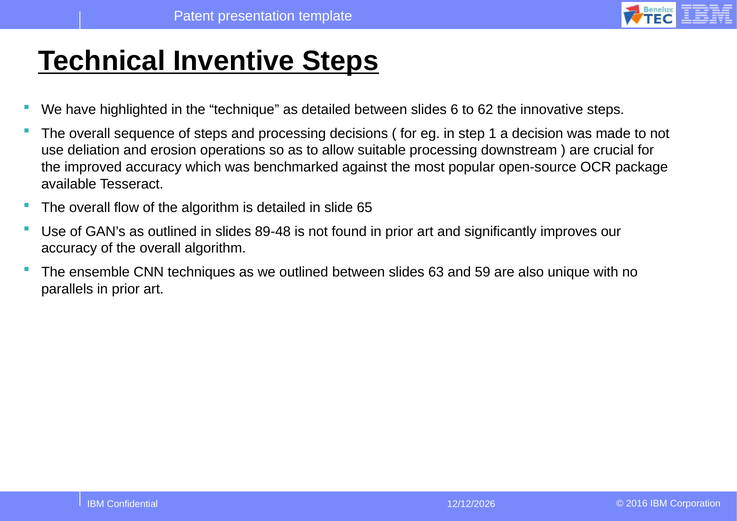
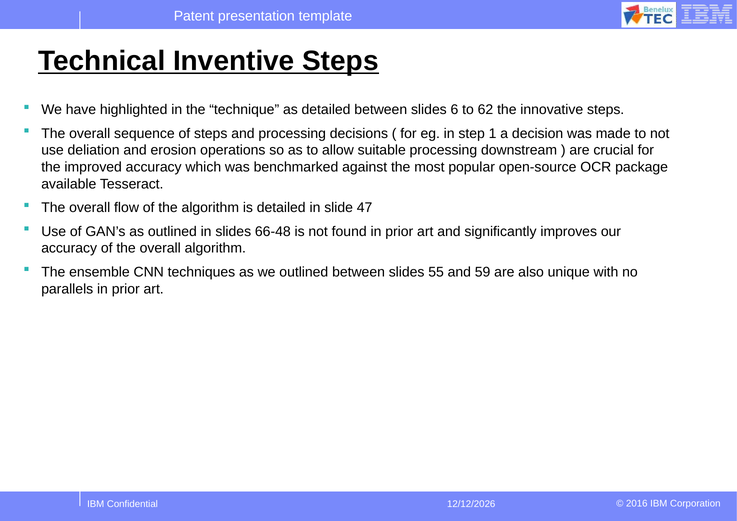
65: 65 -> 47
89-48: 89-48 -> 66-48
63: 63 -> 55
